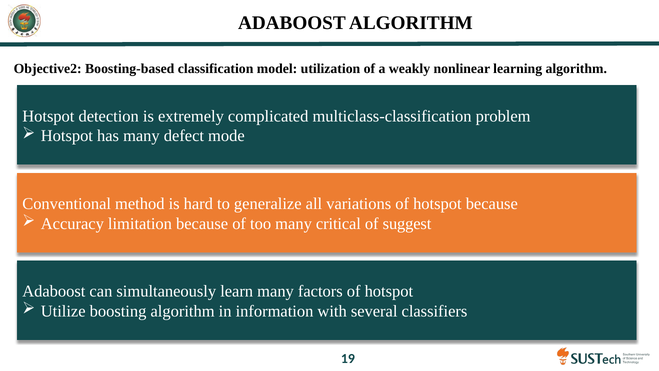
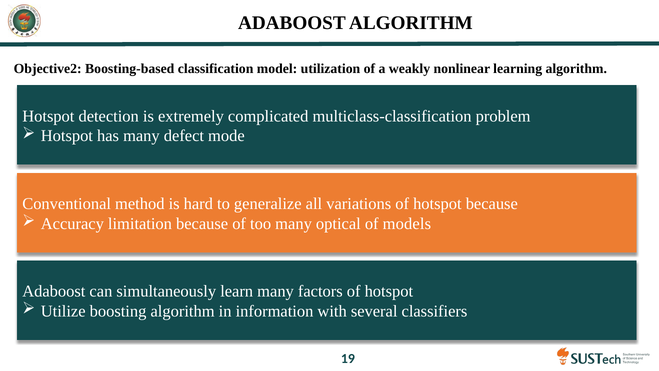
critical: critical -> optical
suggest: suggest -> models
